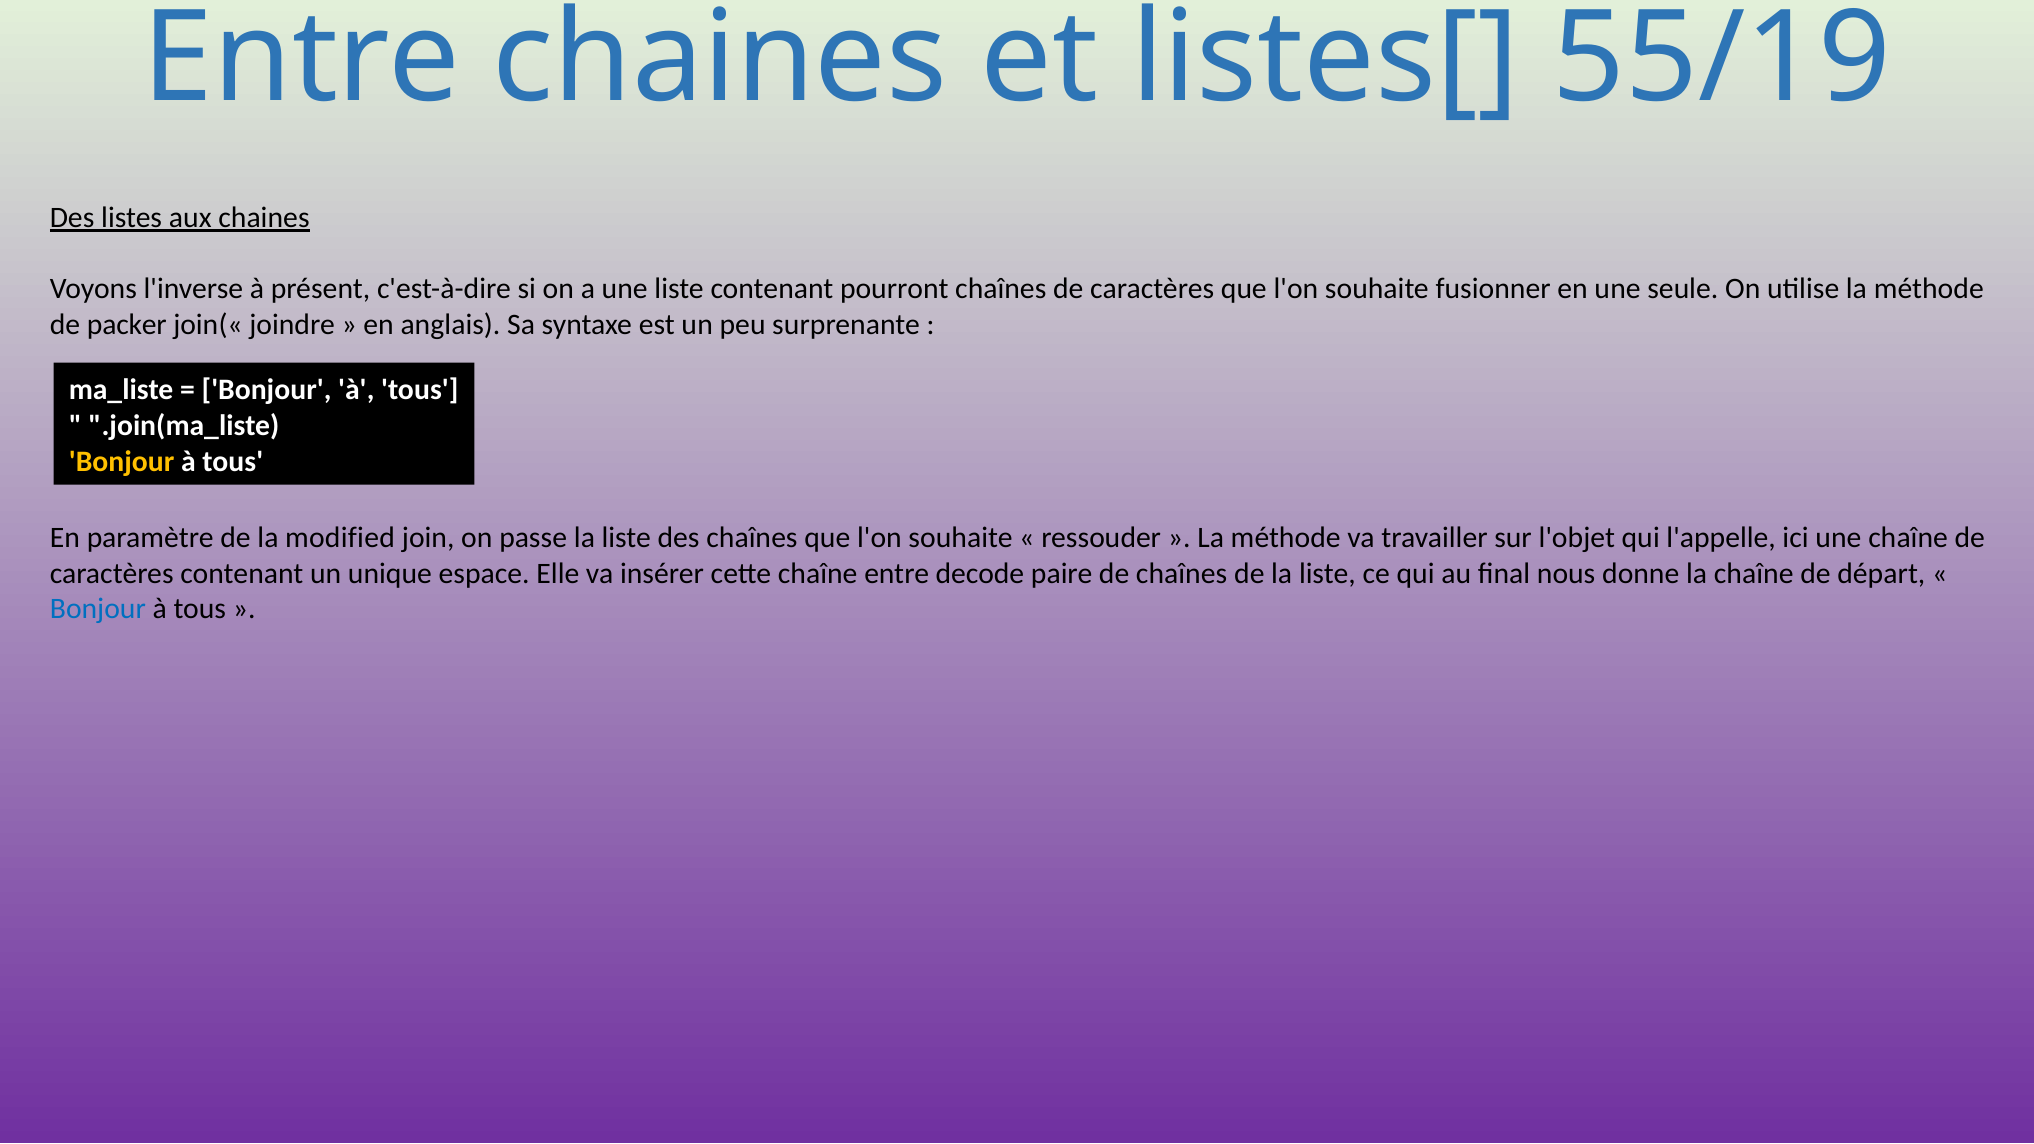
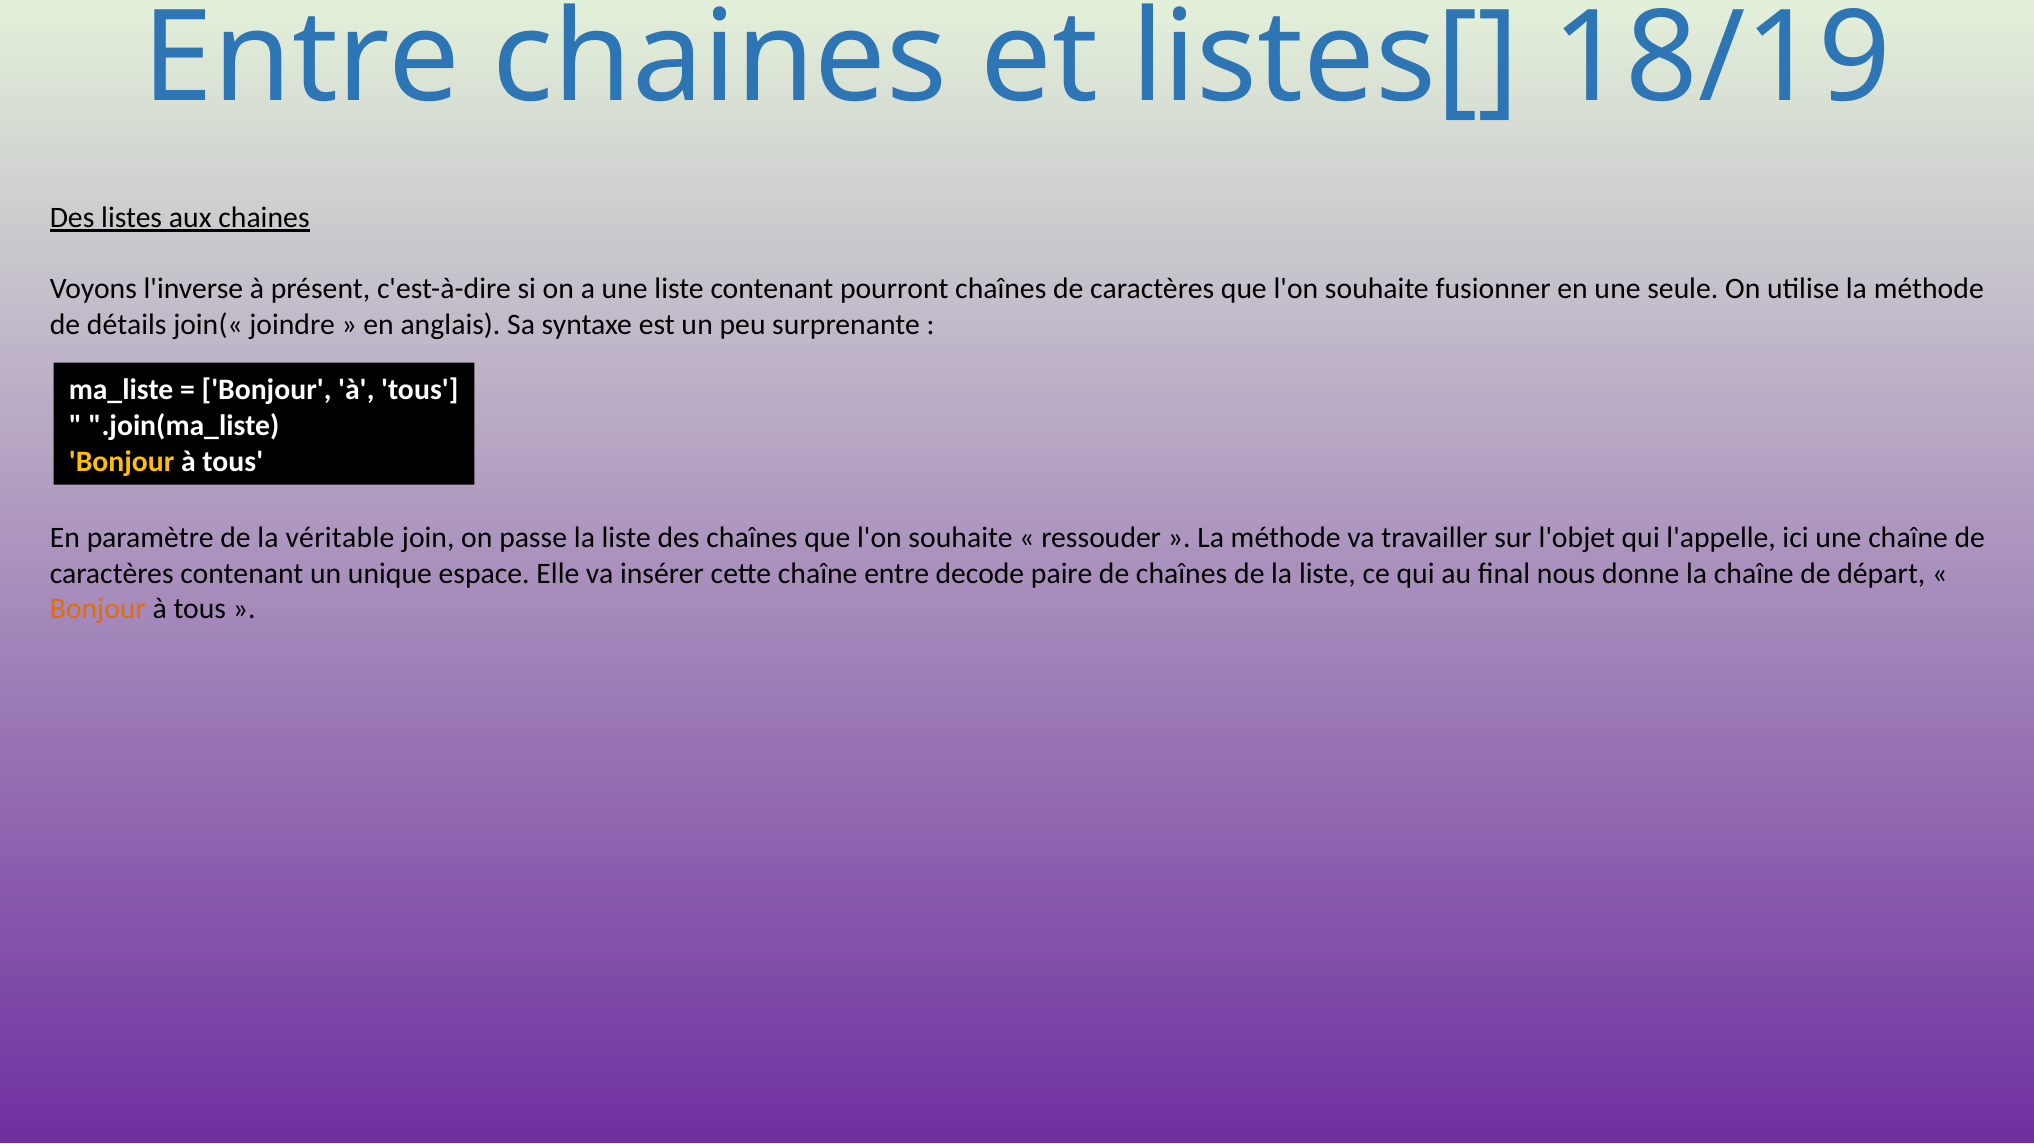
55/19: 55/19 -> 18/19
packer: packer -> détails
modified: modified -> véritable
Bonjour at (98, 609) colour: blue -> orange
